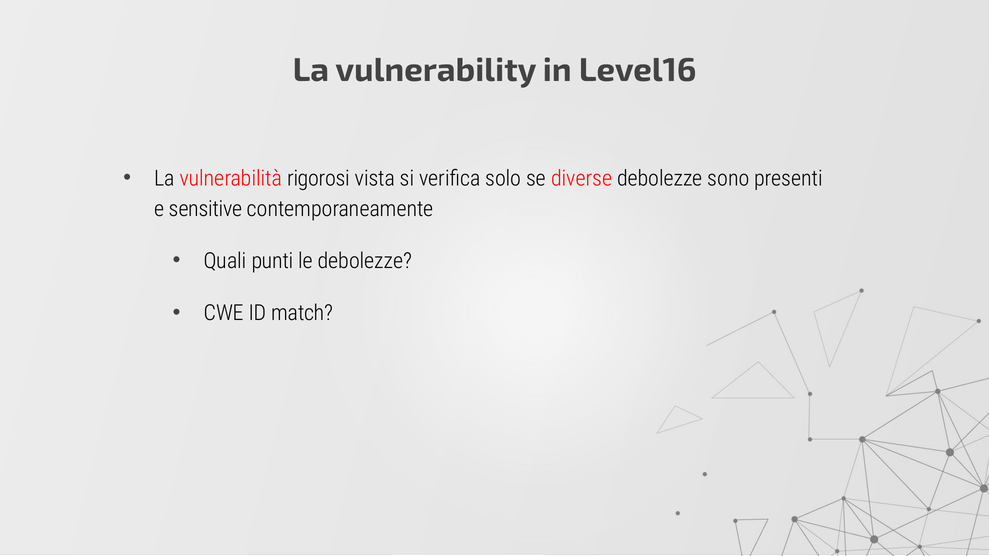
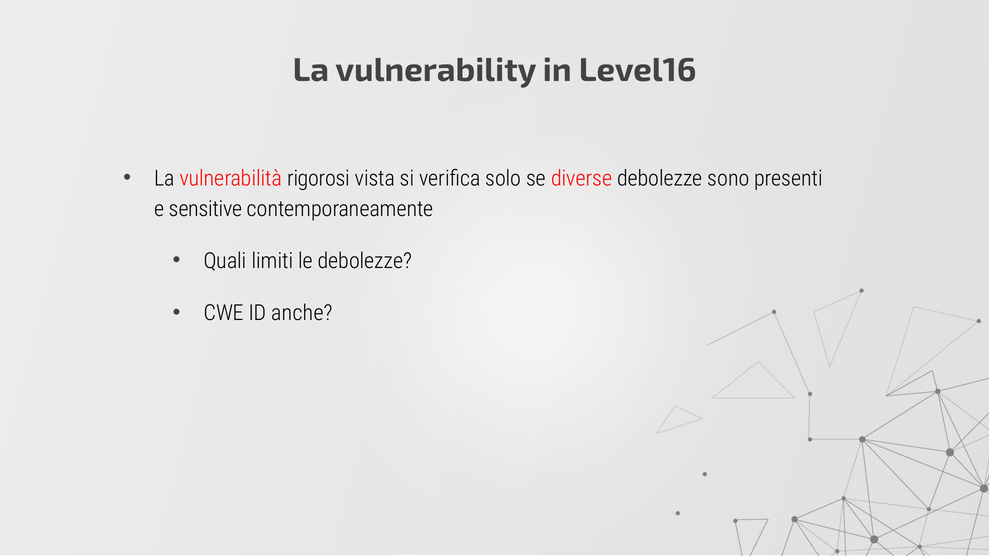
punti: punti -> limiti
match: match -> anche
